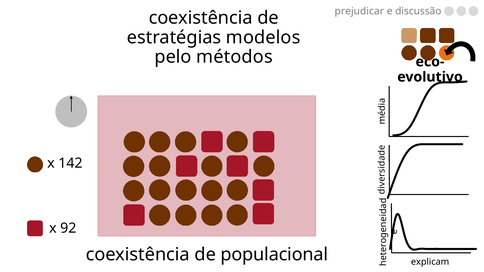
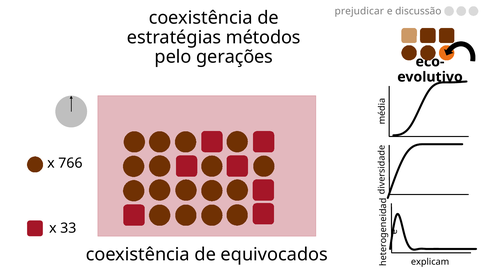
modelos: modelos -> métodos
métodos: métodos -> gerações
142: 142 -> 766
92: 92 -> 33
populacional: populacional -> equivocados
